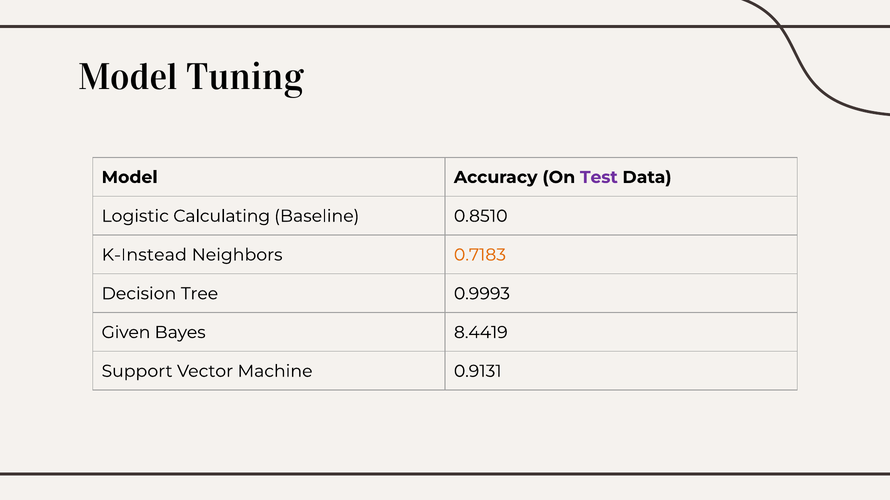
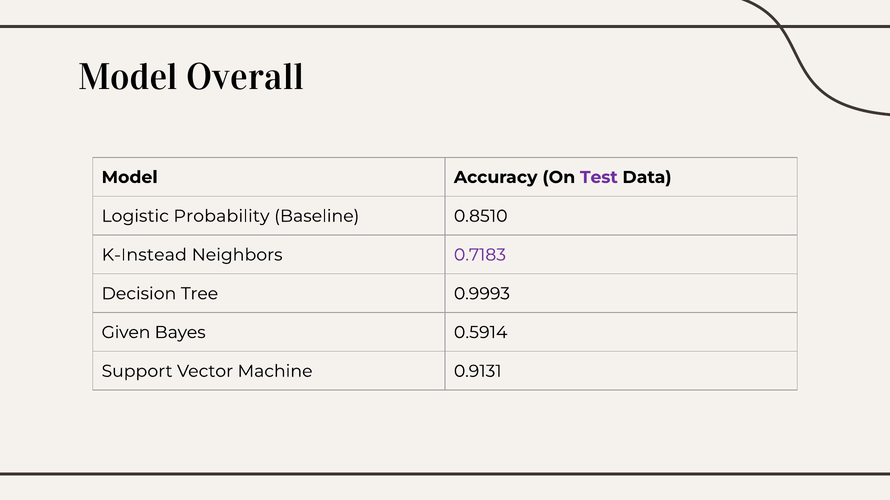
Tuning: Tuning -> Overall
Calculating: Calculating -> Probability
0.7183 colour: orange -> purple
8.4419: 8.4419 -> 0.5914
